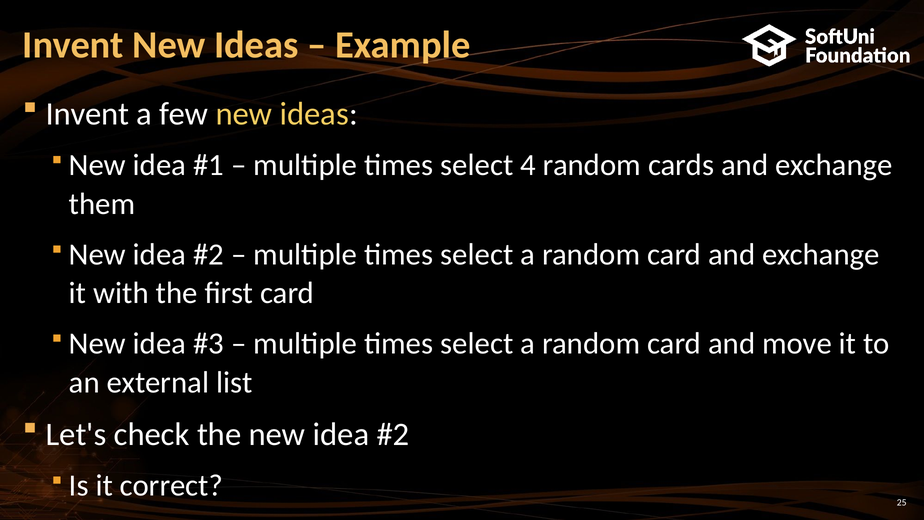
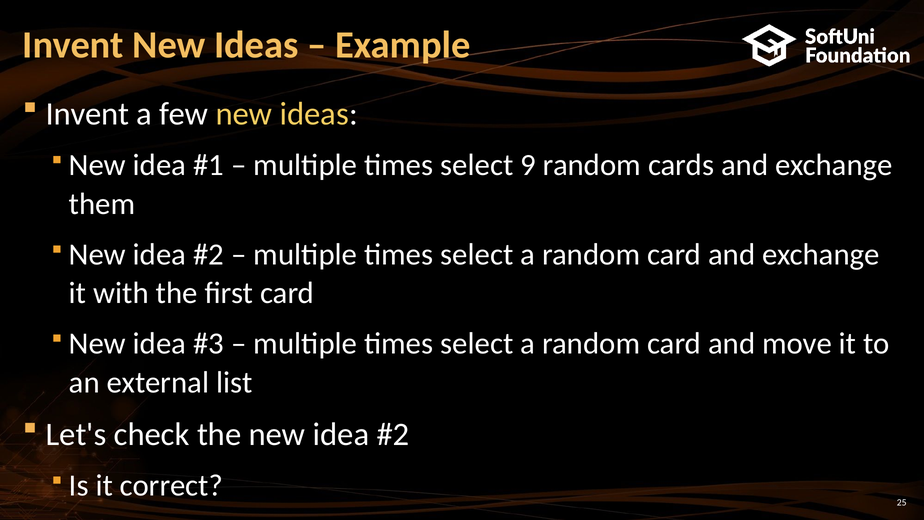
4: 4 -> 9
